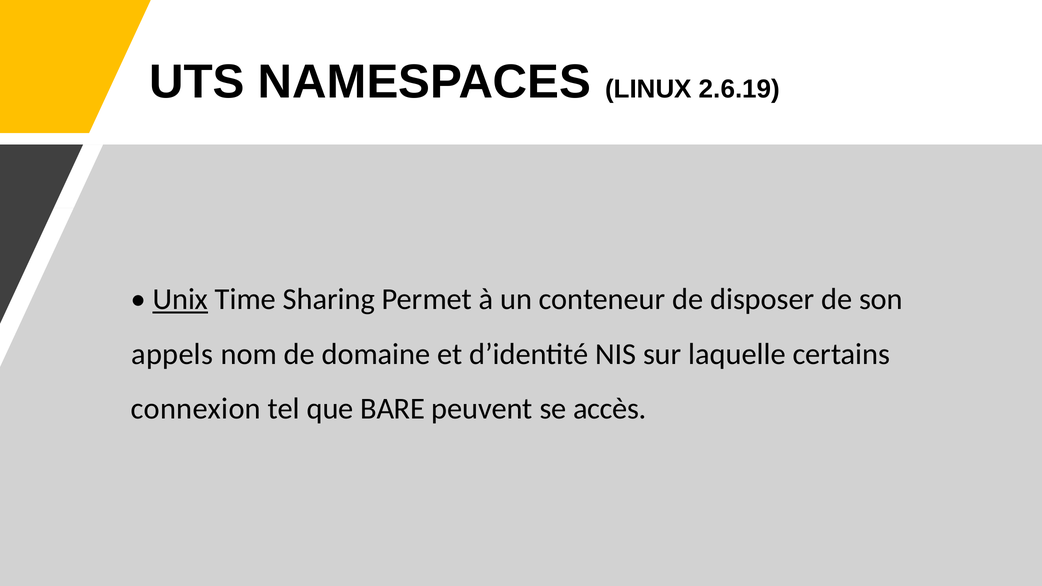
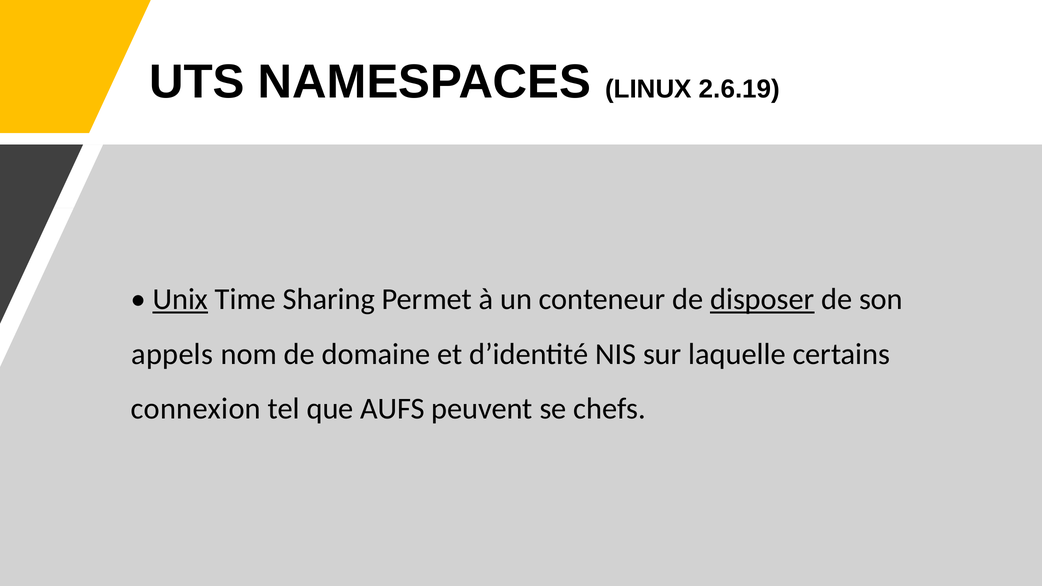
disposer underline: none -> present
BARE: BARE -> AUFS
accès: accès -> chefs
